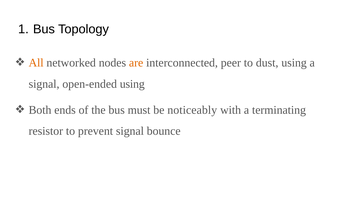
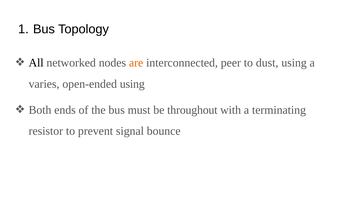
All colour: orange -> black
signal at (44, 84): signal -> varies
noticeably: noticeably -> throughout
